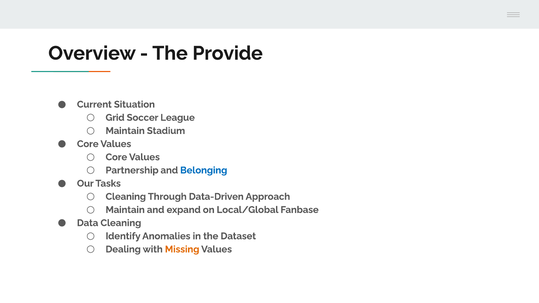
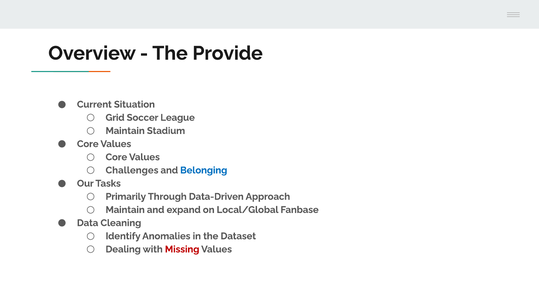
Partnership: Partnership -> Challenges
Cleaning at (126, 197): Cleaning -> Primarily
Missing colour: orange -> red
